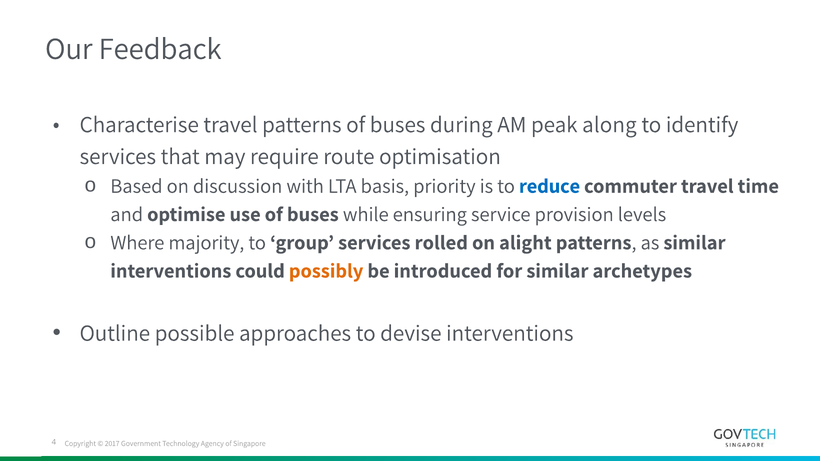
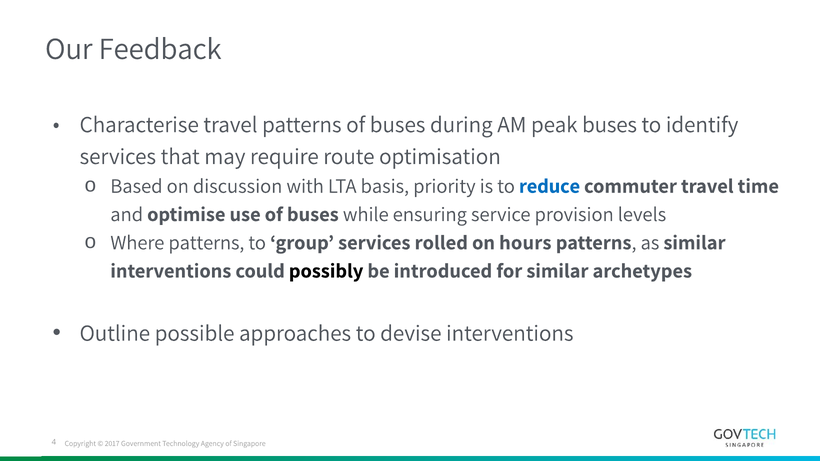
peak along: along -> buses
Where majority: majority -> patterns
alight: alight -> hours
possibly colour: orange -> black
